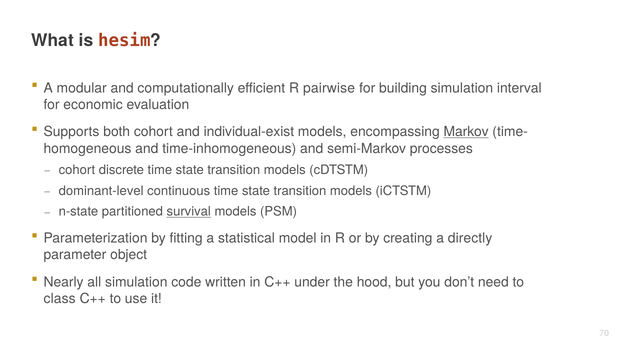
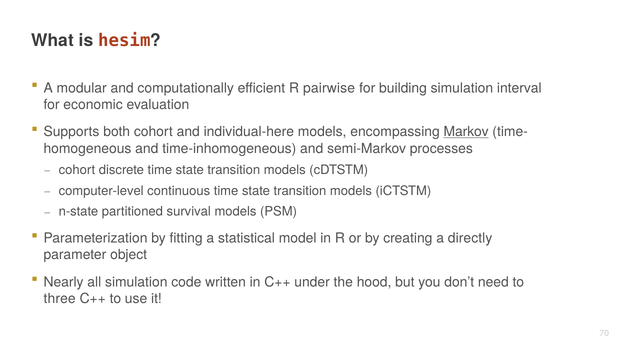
individual-exist: individual-exist -> individual-here
dominant-level: dominant-level -> computer-level
survival underline: present -> none
class: class -> three
